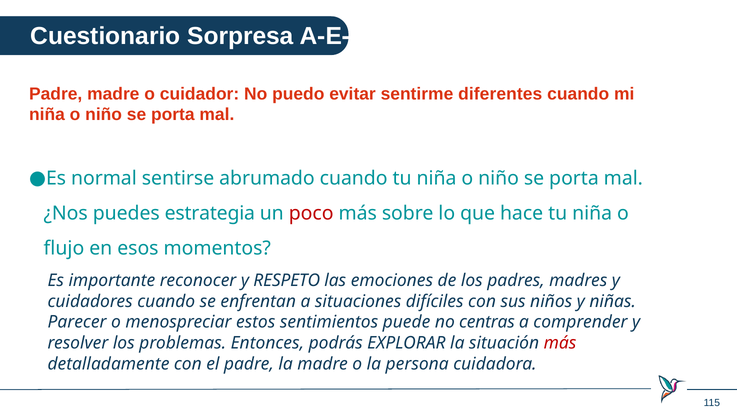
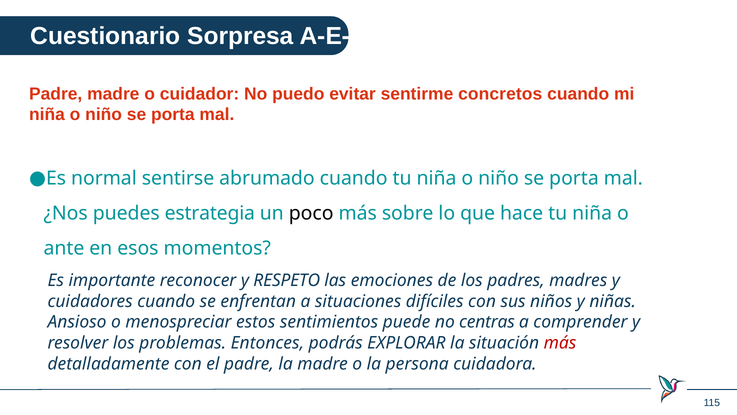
diferentes: diferentes -> concretos
poco colour: red -> black
flujo: flujo -> ante
Parecer: Parecer -> Ansioso
